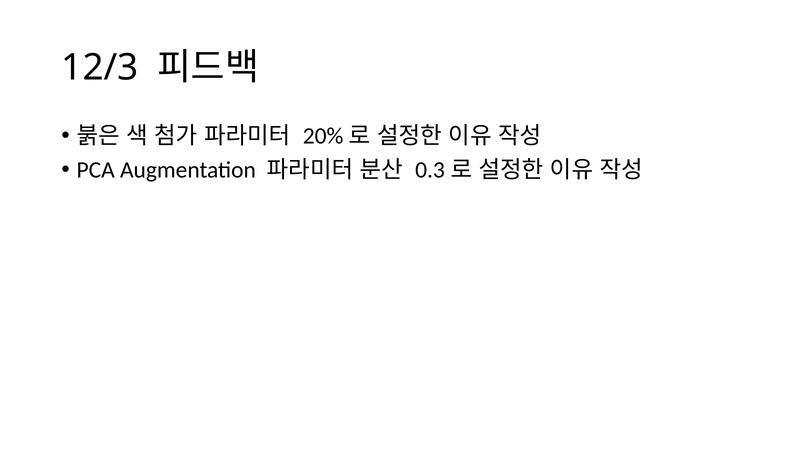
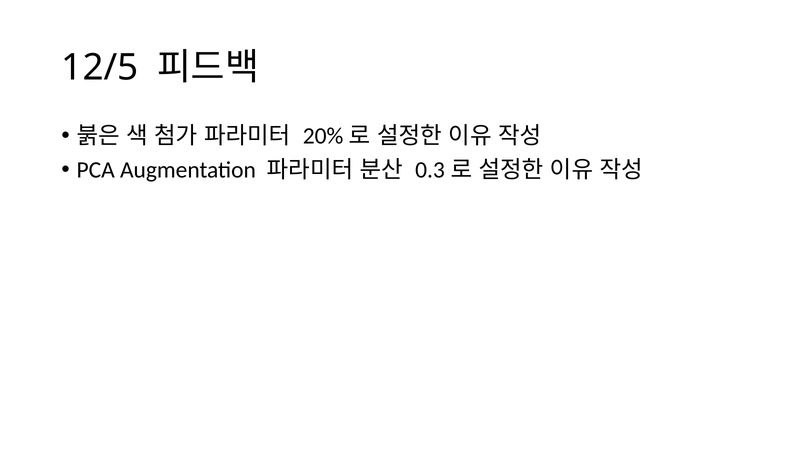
12/3: 12/3 -> 12/5
